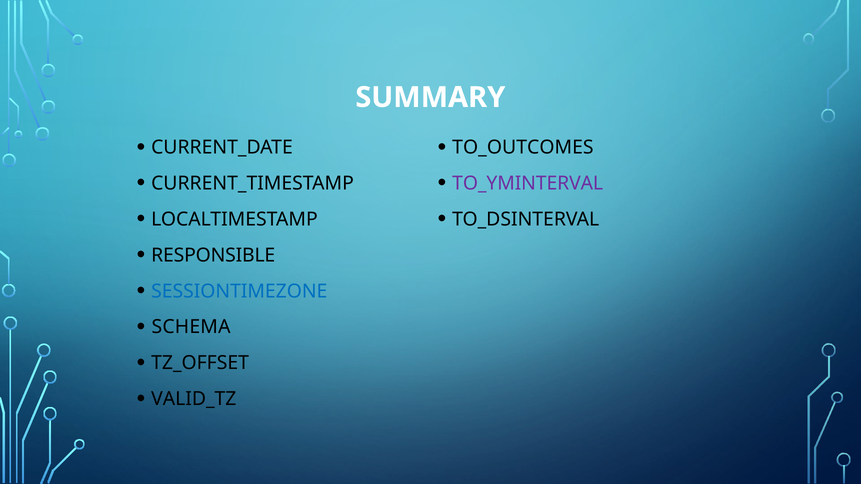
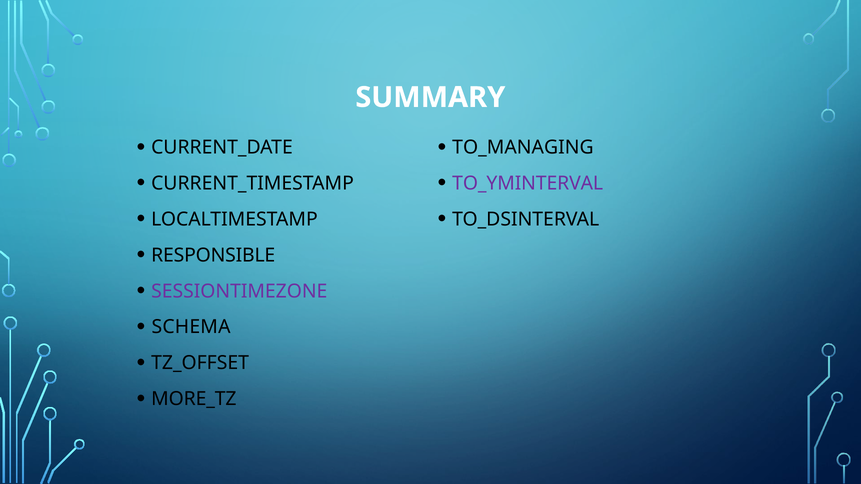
TO_OUTCOMES: TO_OUTCOMES -> TO_MANAGING
SESSIONTIMEZONE colour: blue -> purple
VALID_TZ: VALID_TZ -> MORE_TZ
